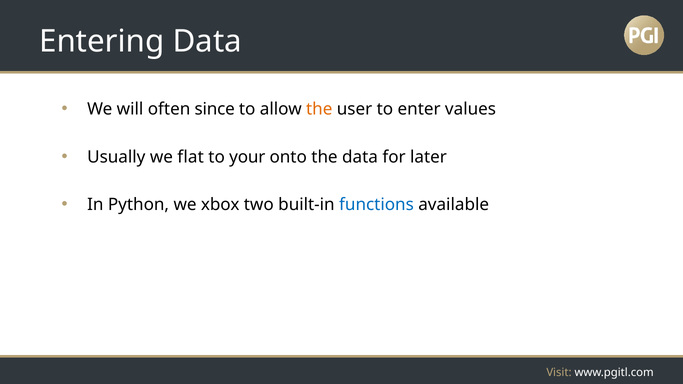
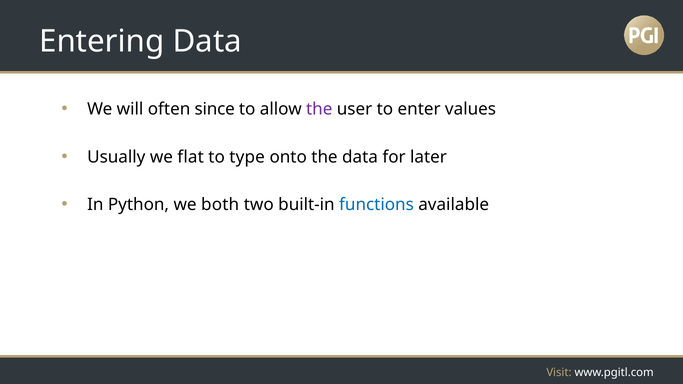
the at (319, 109) colour: orange -> purple
your: your -> type
xbox: xbox -> both
